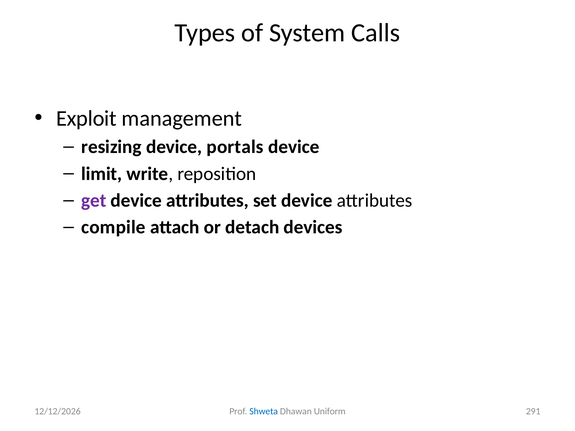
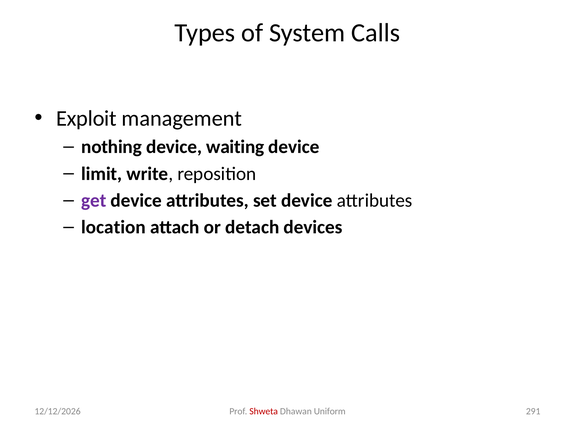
resizing: resizing -> nothing
portals: portals -> waiting
compile: compile -> location
Shweta colour: blue -> red
